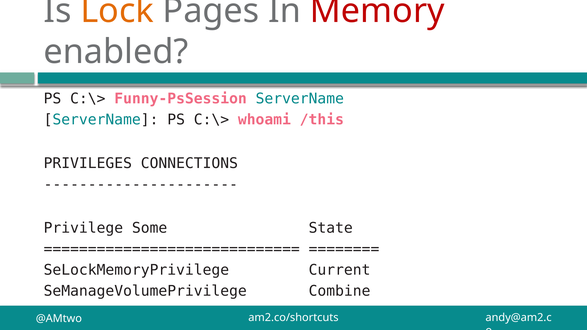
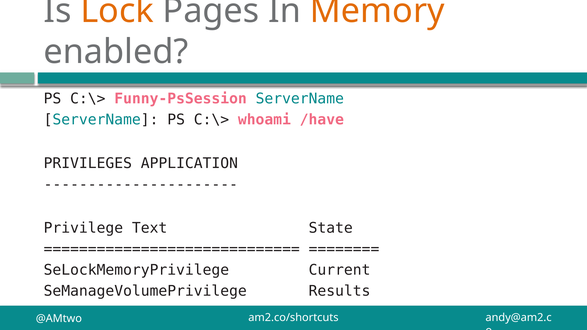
Memory colour: red -> orange
/this: /this -> /have
CONNECTIONS: CONNECTIONS -> APPLICATION
Some: Some -> Text
Combine: Combine -> Results
